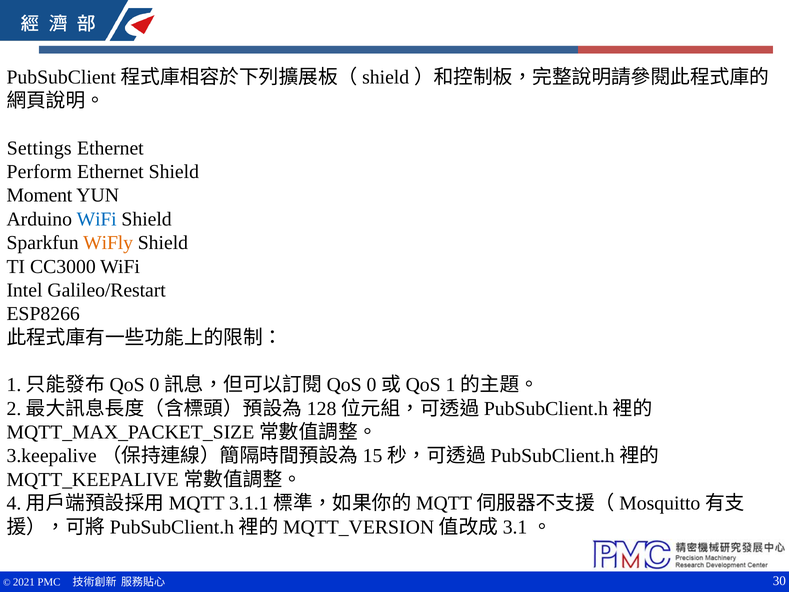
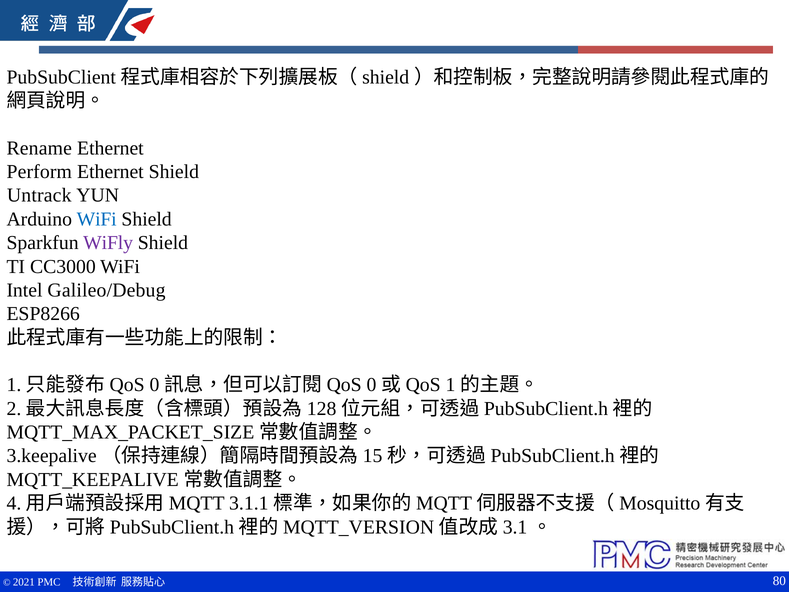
Settings: Settings -> Rename
Moment: Moment -> Untrack
WiFly colour: orange -> purple
Galileo/Restart: Galileo/Restart -> Galileo/Debug
30: 30 -> 80
